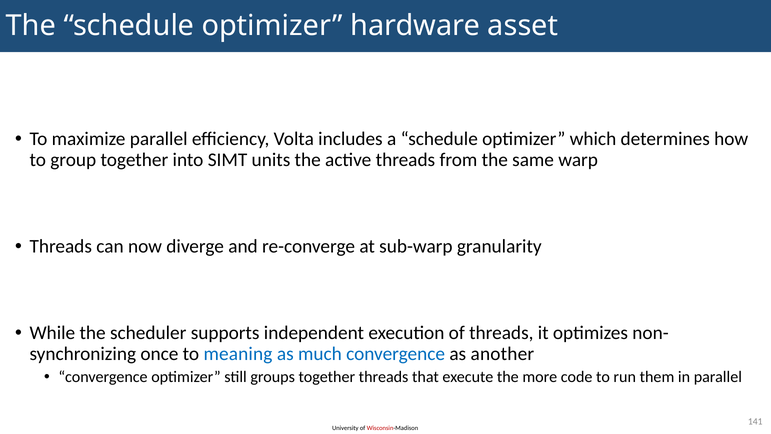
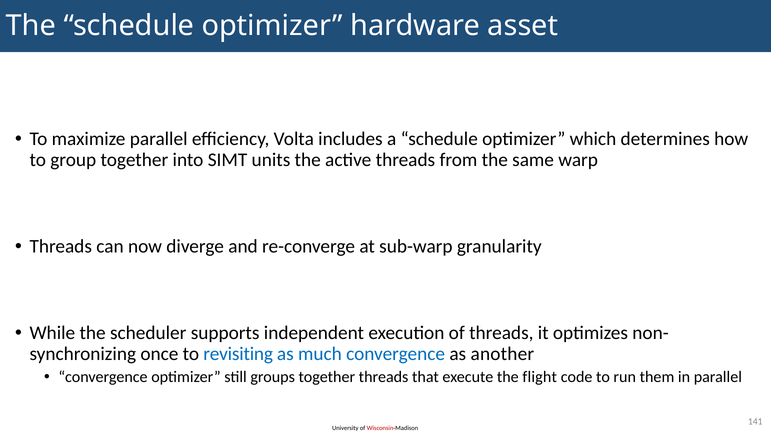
meaning: meaning -> revisiting
more: more -> flight
